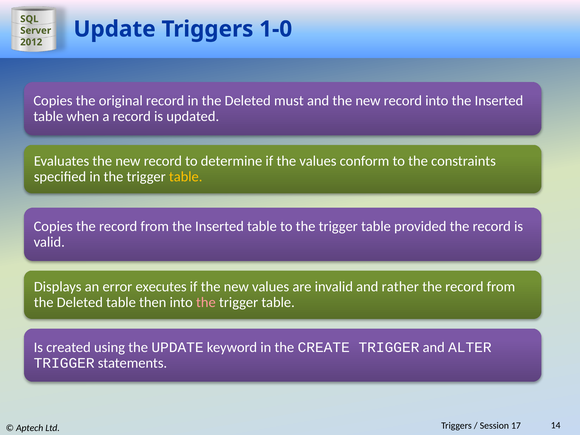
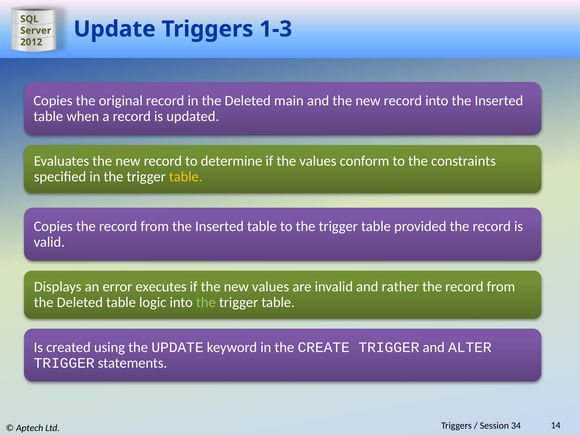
1-0: 1-0 -> 1-3
must: must -> main
then: then -> logic
the at (206, 302) colour: pink -> light green
17: 17 -> 34
